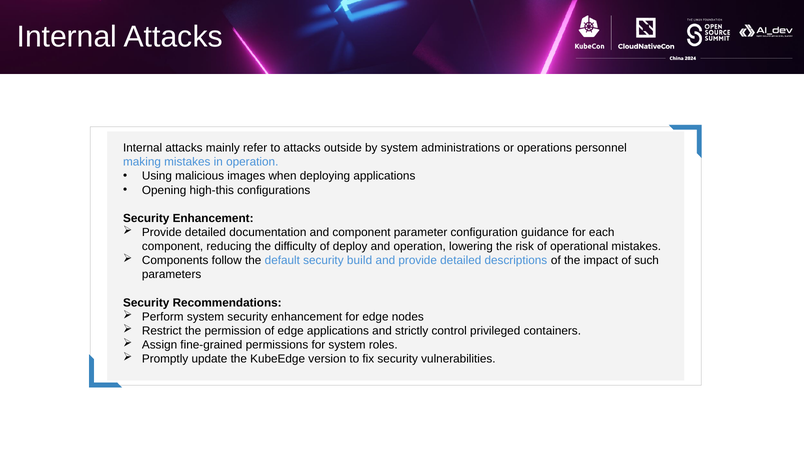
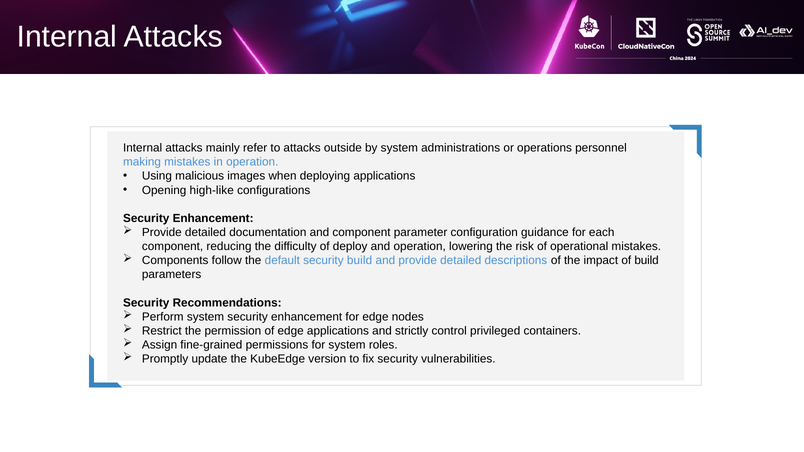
high-this: high-this -> high-like
of such: such -> build
